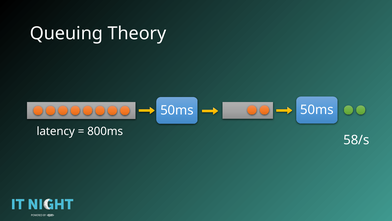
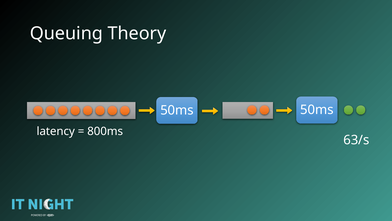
58/s: 58/s -> 63/s
